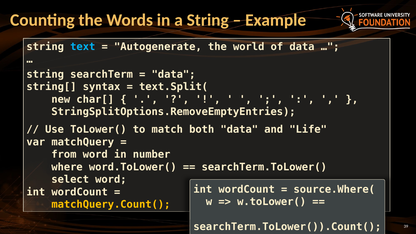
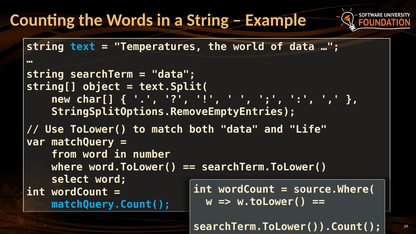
Autogenerate: Autogenerate -> Temperatures
syntax: syntax -> object
matchQuery.Count( colour: yellow -> light blue
